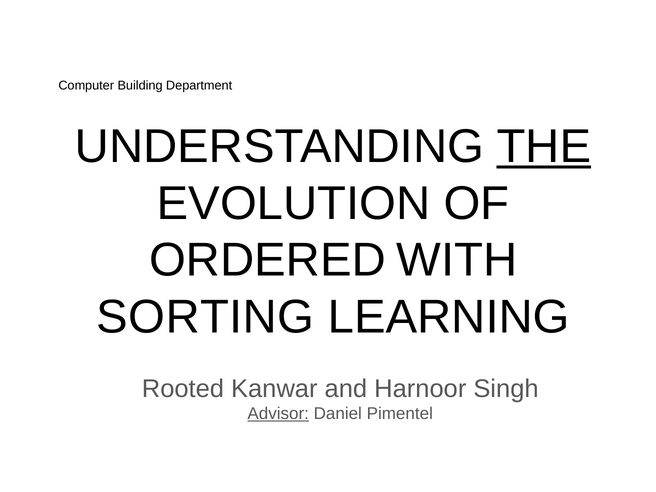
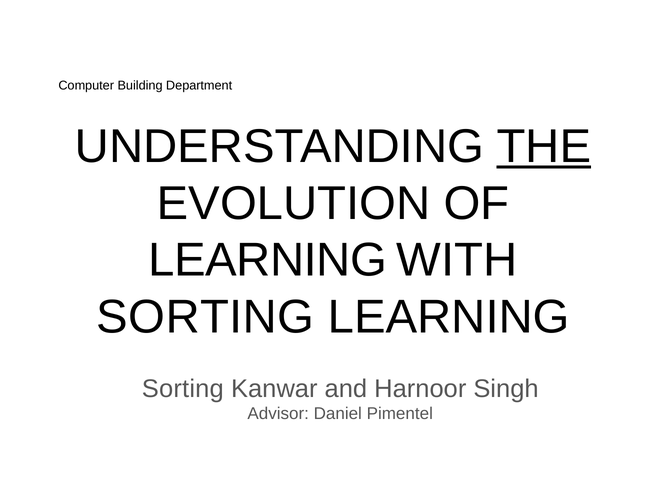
ORDERED at (267, 260): ORDERED -> LEARNING
Rooted at (183, 389): Rooted -> Sorting
Advisor underline: present -> none
